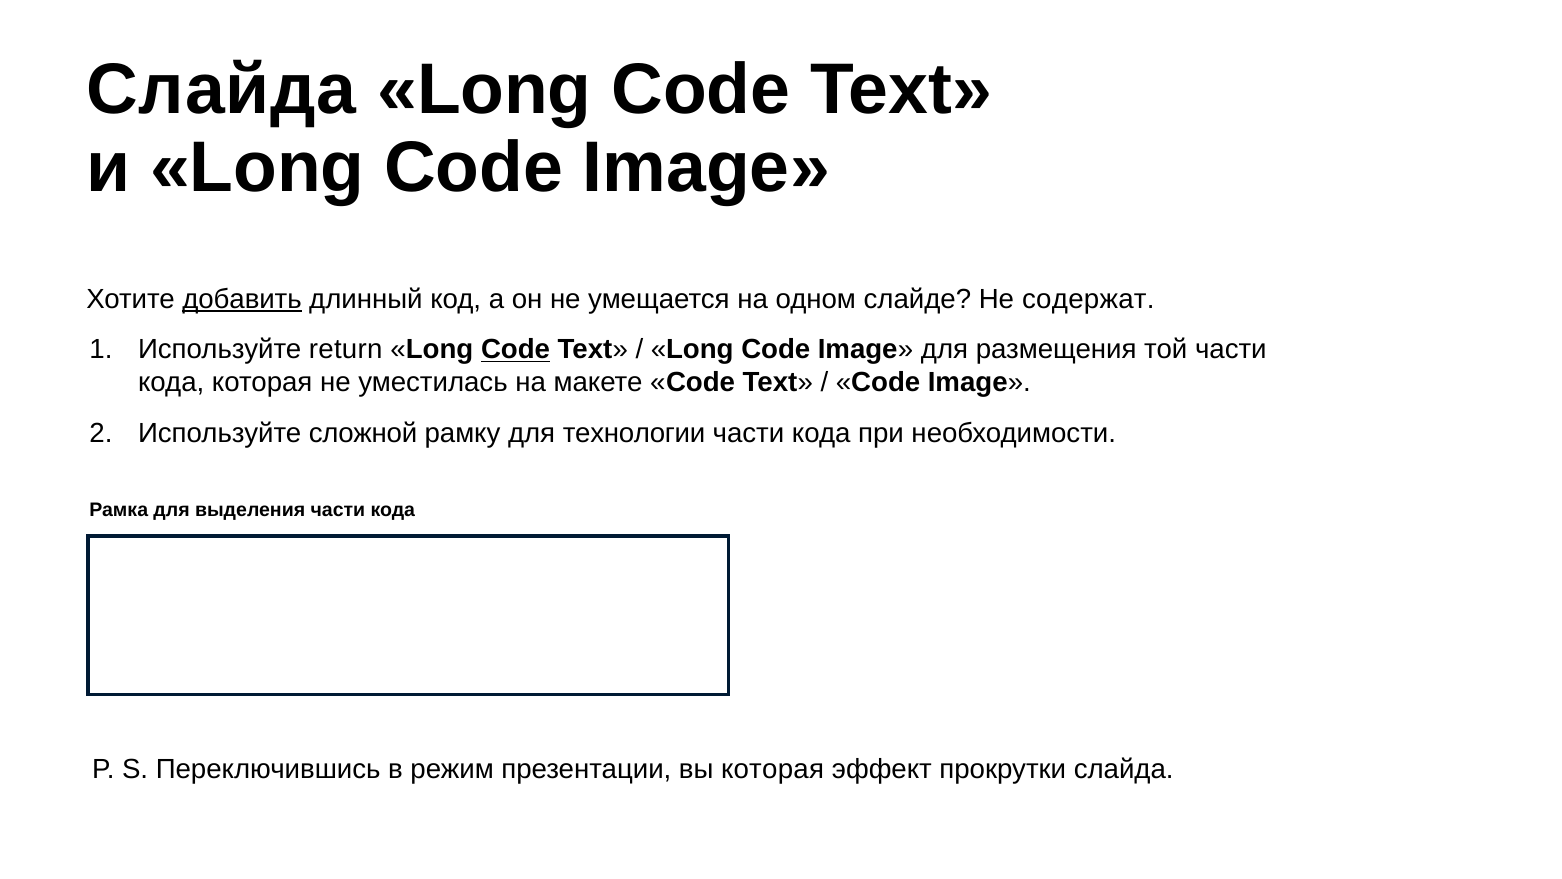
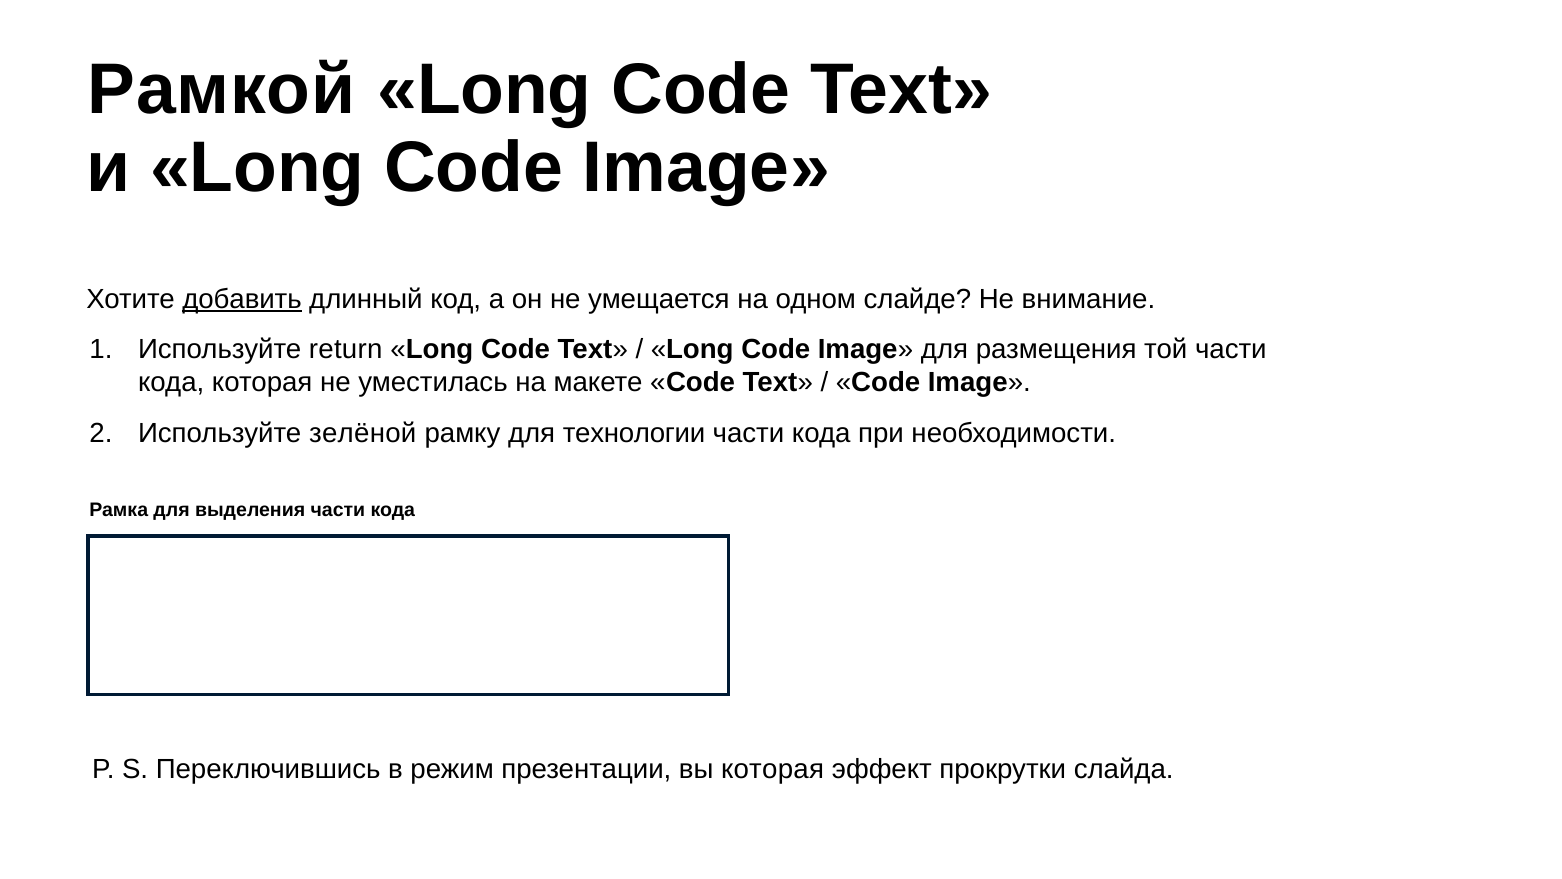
Слайда at (221, 90): Слайда -> Рамкой
содержат: содержат -> внимание
Code at (516, 350) underline: present -> none
сложной: сложной -> зелёной
